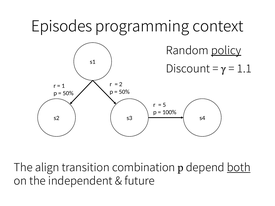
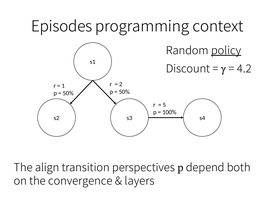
1.1: 1.1 -> 4.2
combination: combination -> perspectives
both underline: present -> none
independent: independent -> convergence
future: future -> layers
